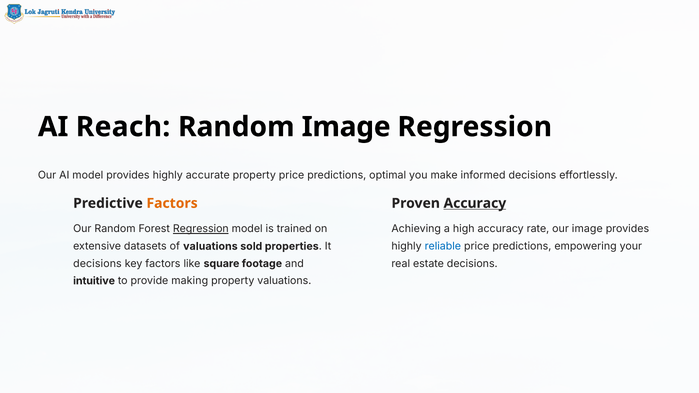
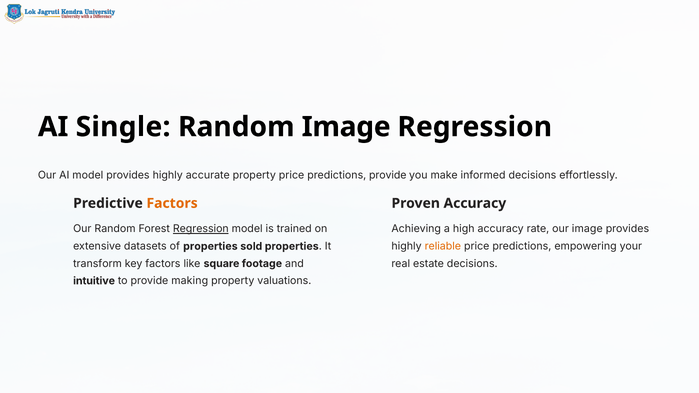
Reach: Reach -> Single
predictions optimal: optimal -> provide
Accuracy at (475, 203) underline: present -> none
of valuations: valuations -> properties
reliable colour: blue -> orange
decisions at (97, 264): decisions -> transform
